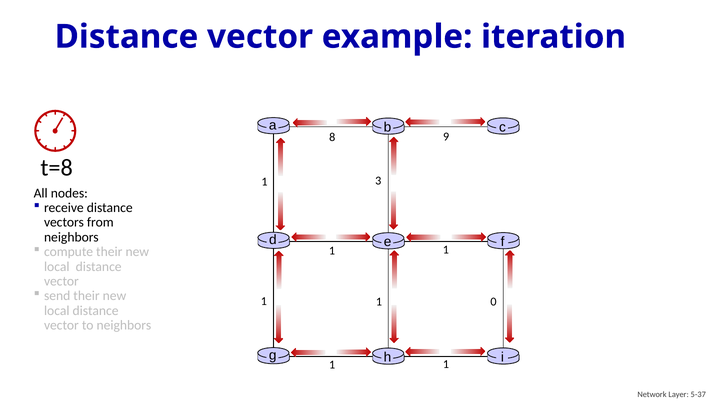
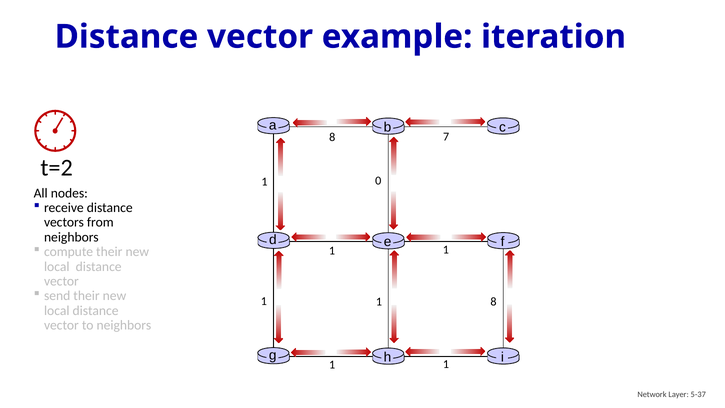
9: 9 -> 7
t=8: t=8 -> t=2
3: 3 -> 0
0 at (493, 302): 0 -> 8
